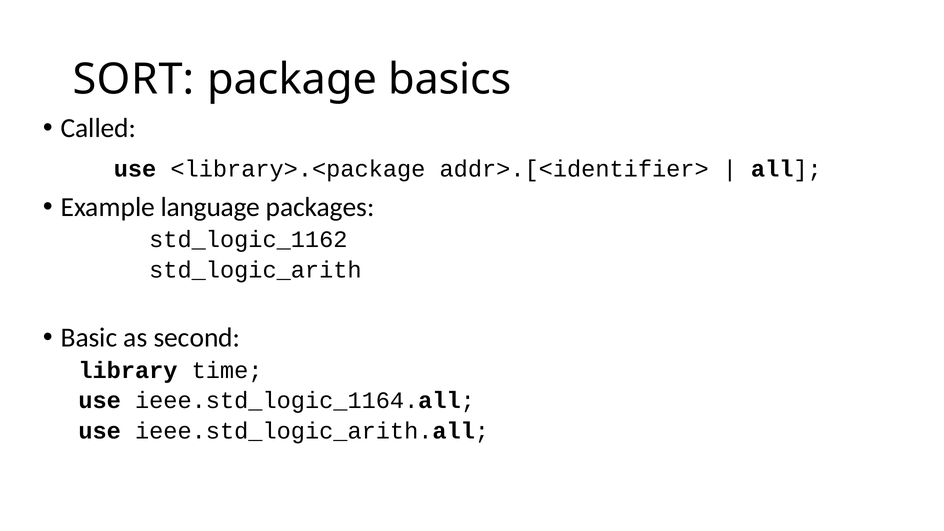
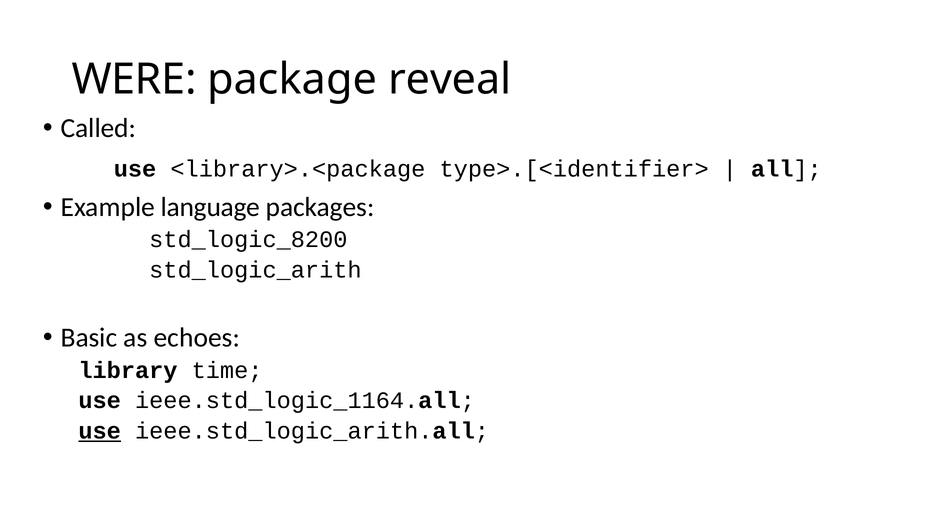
SORT: SORT -> WERE
basics: basics -> reveal
addr>.[<identifier>: addr>.[<identifier> -> type>.[<identifier>
std_logic_1162: std_logic_1162 -> std_logic_8200
second: second -> echoes
use at (100, 431) underline: none -> present
